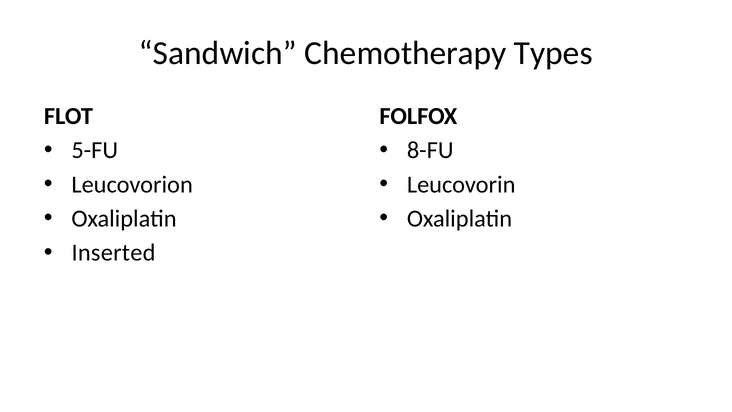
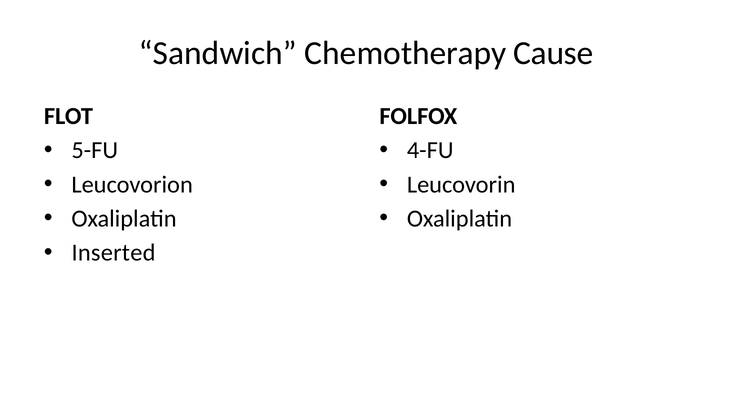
Types: Types -> Cause
8-FU: 8-FU -> 4-FU
